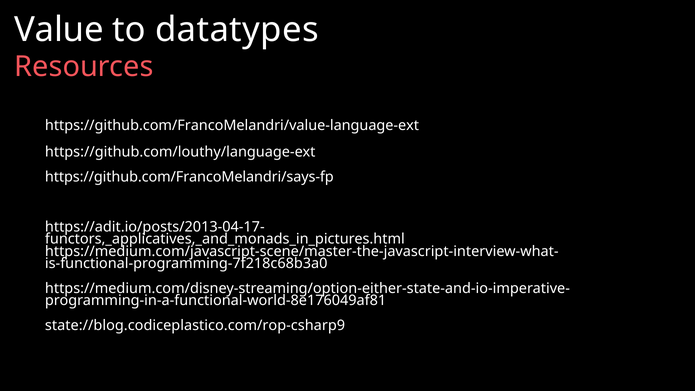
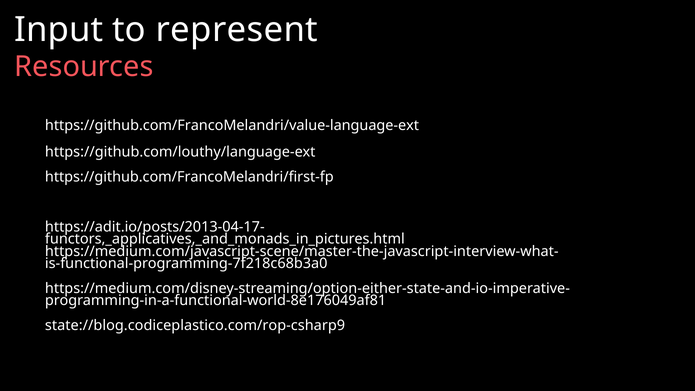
Value: Value -> Input
datatypes: datatypes -> represent
https://github.com/FrancoMelandri/says-fp: https://github.com/FrancoMelandri/says-fp -> https://github.com/FrancoMelandri/first-fp
